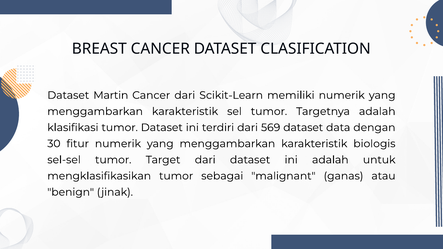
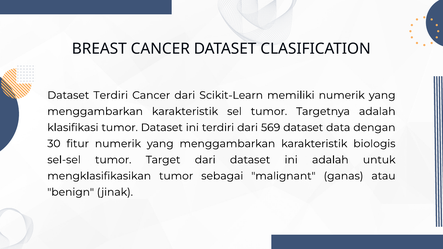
Dataset Martin: Martin -> Terdiri
